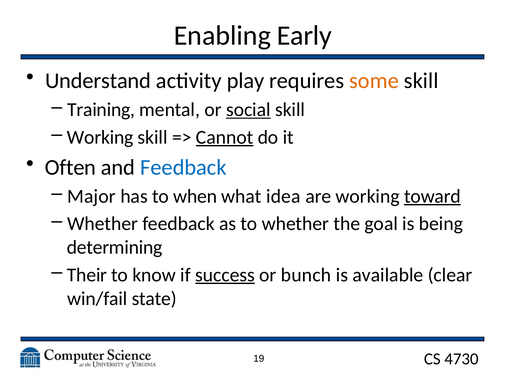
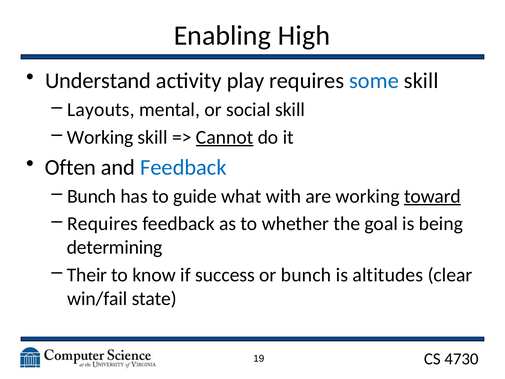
Early: Early -> High
some colour: orange -> blue
Training: Training -> Layouts
social underline: present -> none
Major at (91, 196): Major -> Bunch
when: when -> guide
idea: idea -> with
Whether at (103, 224): Whether -> Requires
success underline: present -> none
available: available -> altitudes
